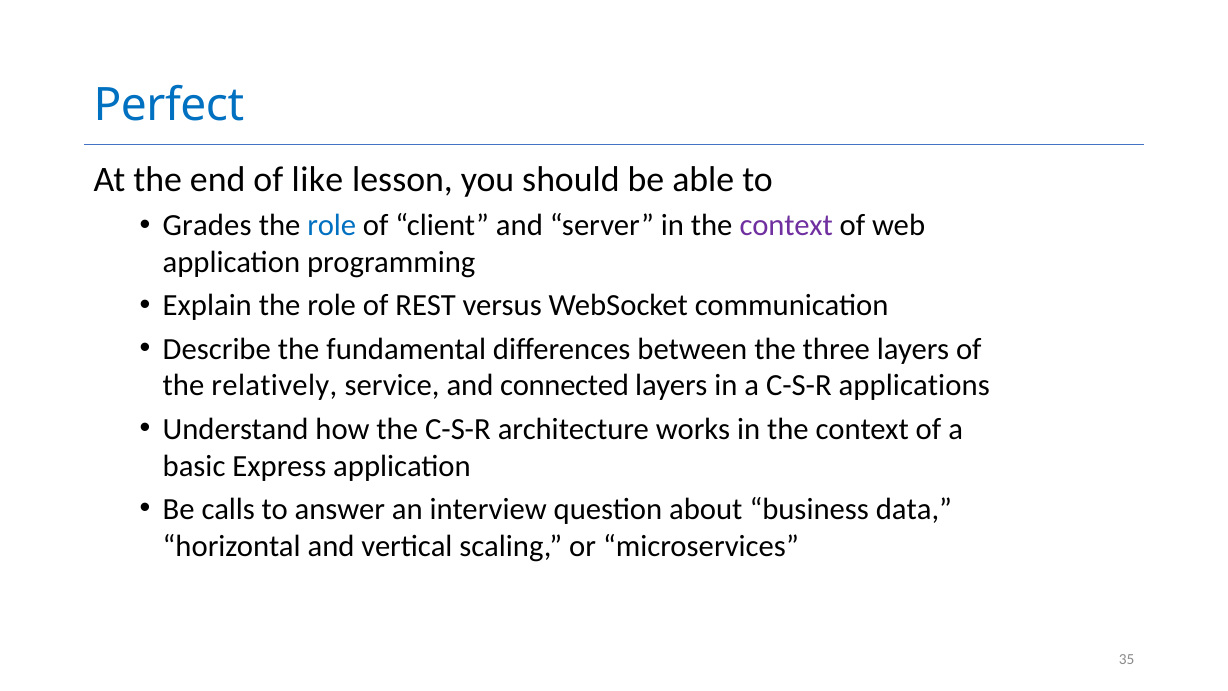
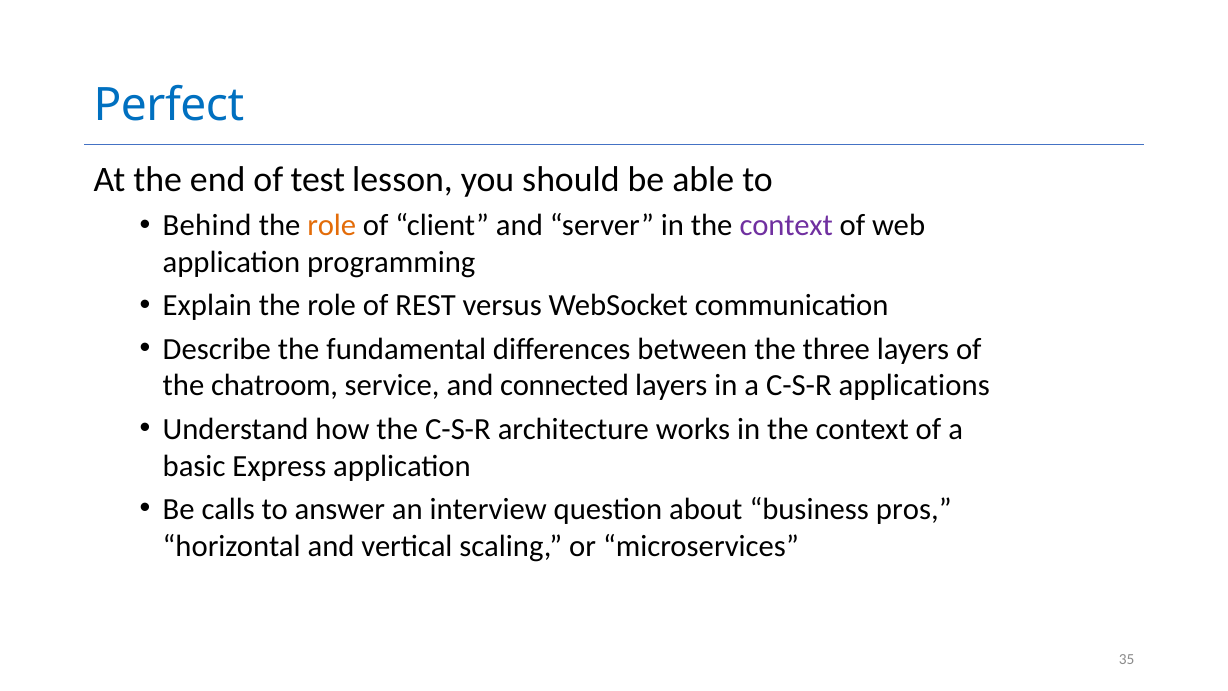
like: like -> test
Grades: Grades -> Behind
role at (332, 226) colour: blue -> orange
relatively: relatively -> chatroom
data: data -> pros
